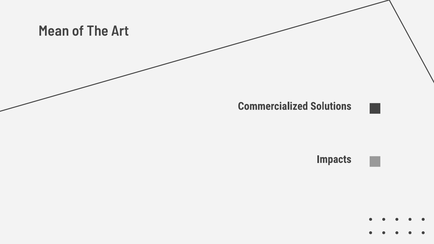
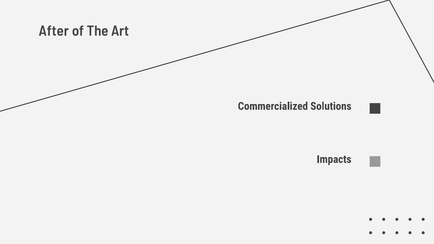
Mean: Mean -> After
